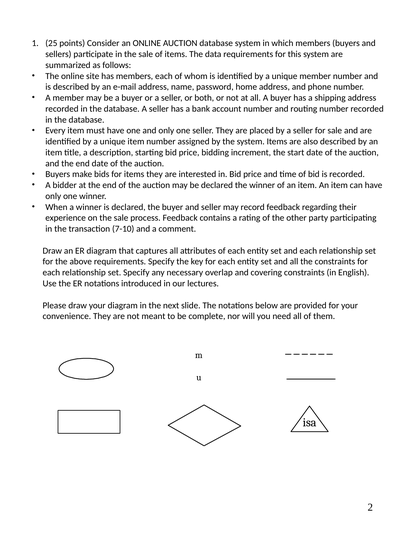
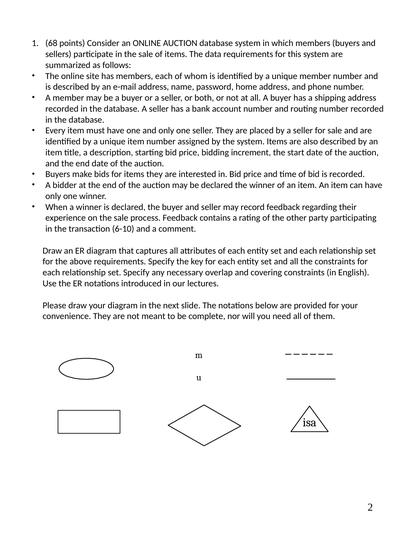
25: 25 -> 68
7-10: 7-10 -> 6-10
